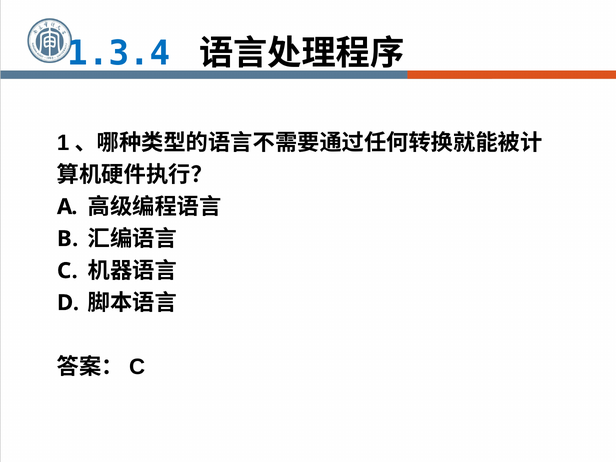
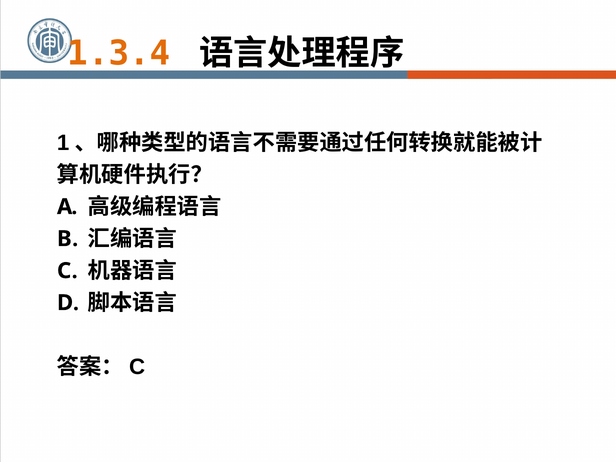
1.3.4 colour: blue -> orange
